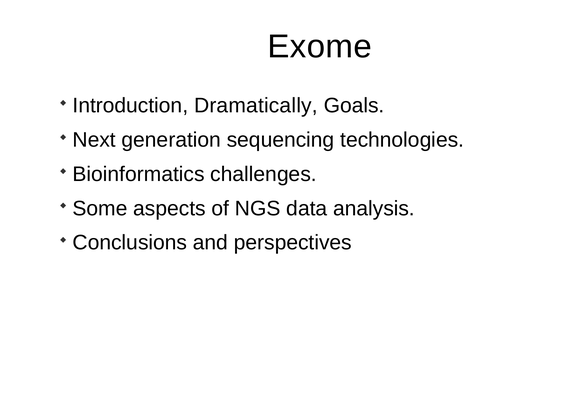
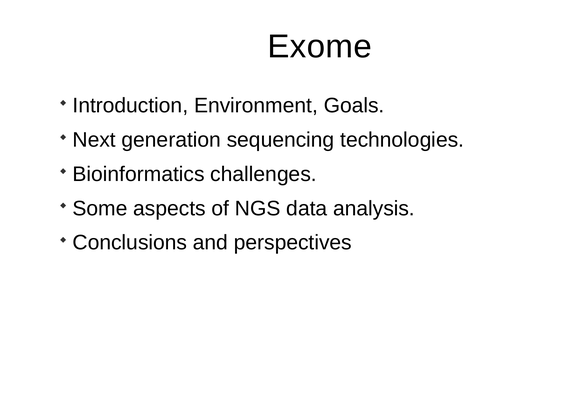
Dramatically: Dramatically -> Environment
